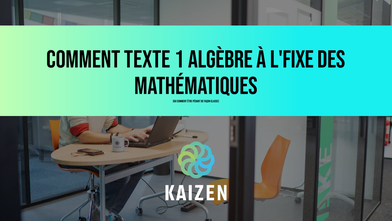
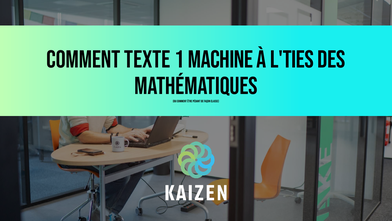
algèbre: algèbre -> machine
l'fixe: l'fixe -> l'ties
